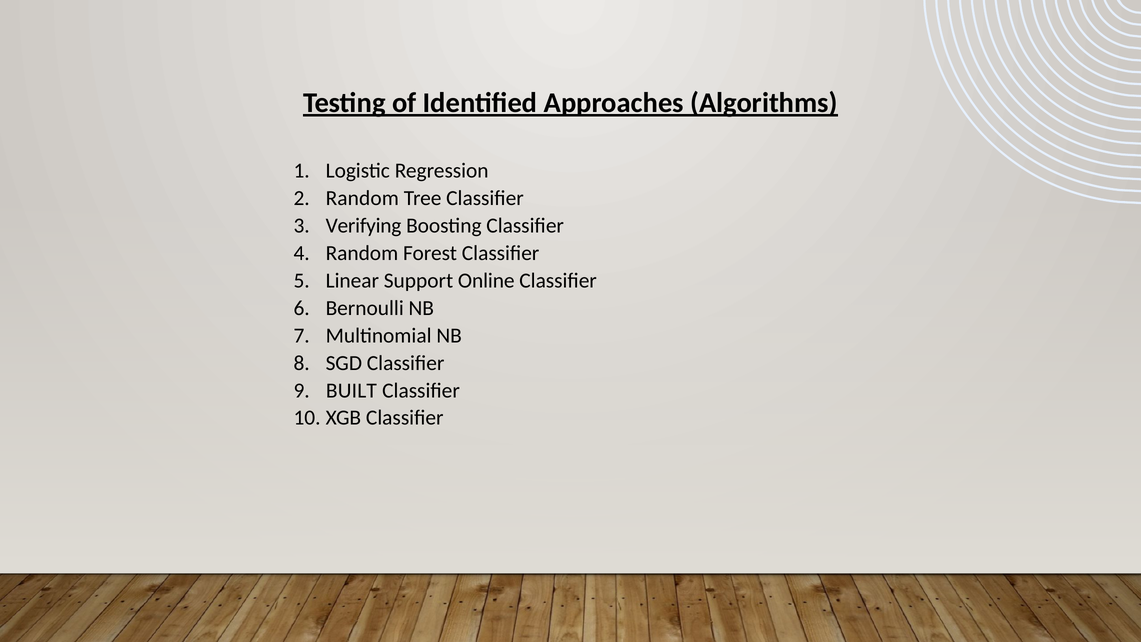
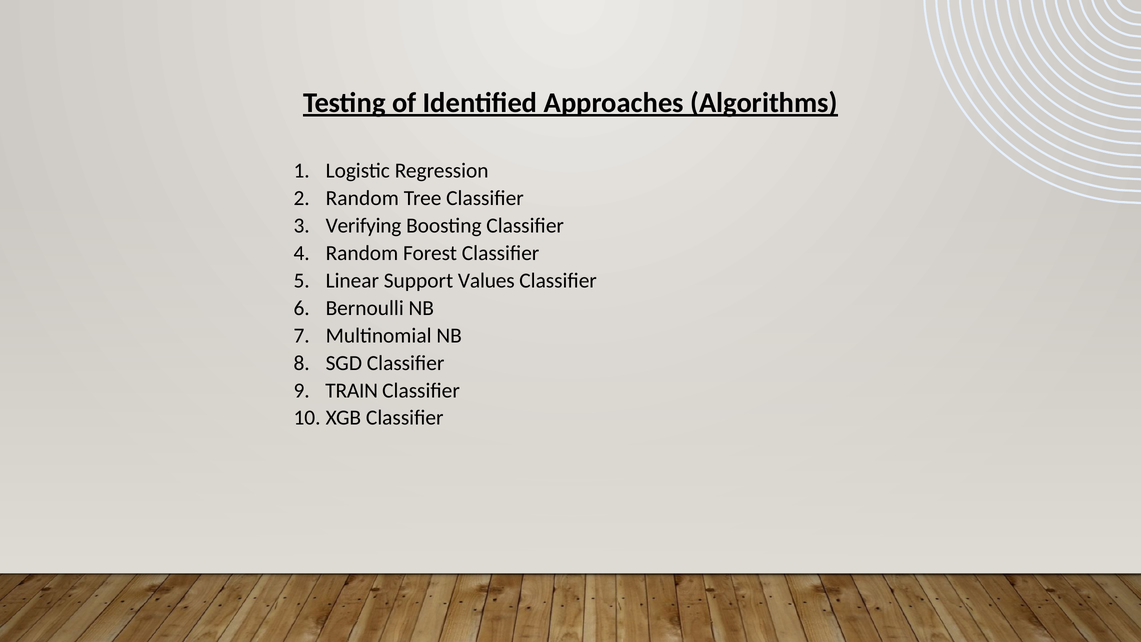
Online: Online -> Values
BUILT: BUILT -> TRAIN
